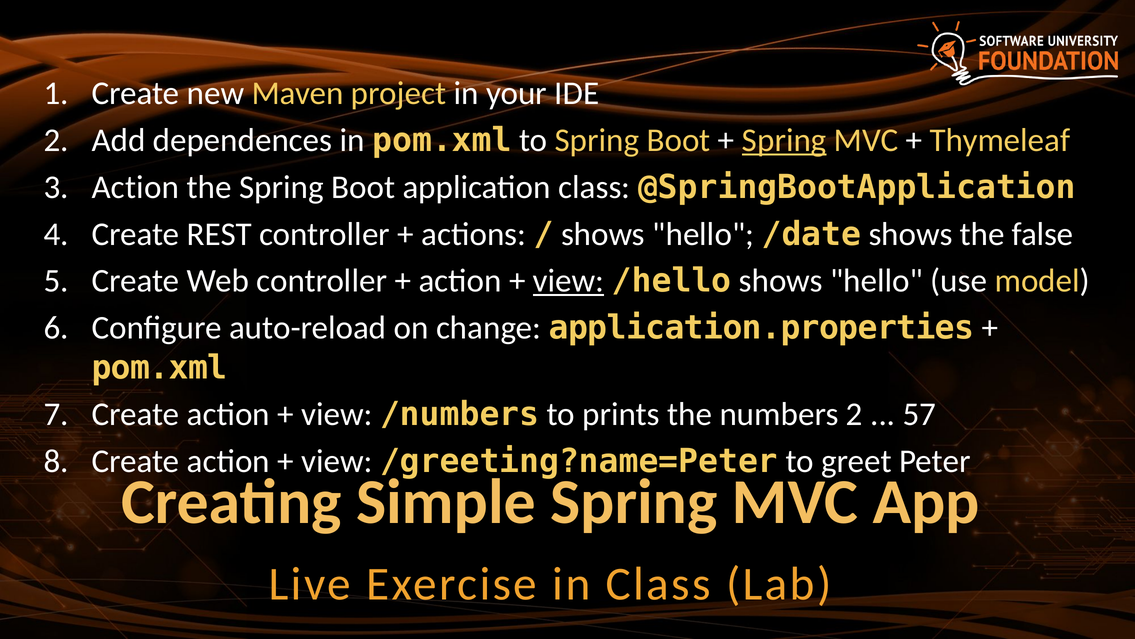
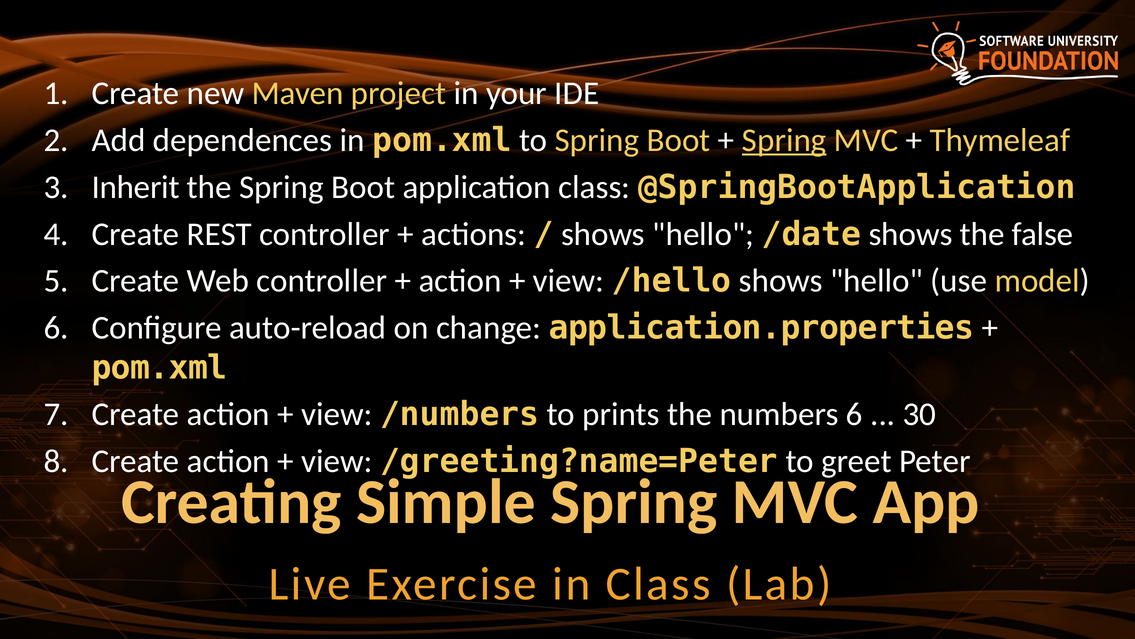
Action at (135, 187): Action -> Inherit
view at (569, 281) underline: present -> none
numbers 2: 2 -> 6
57: 57 -> 30
